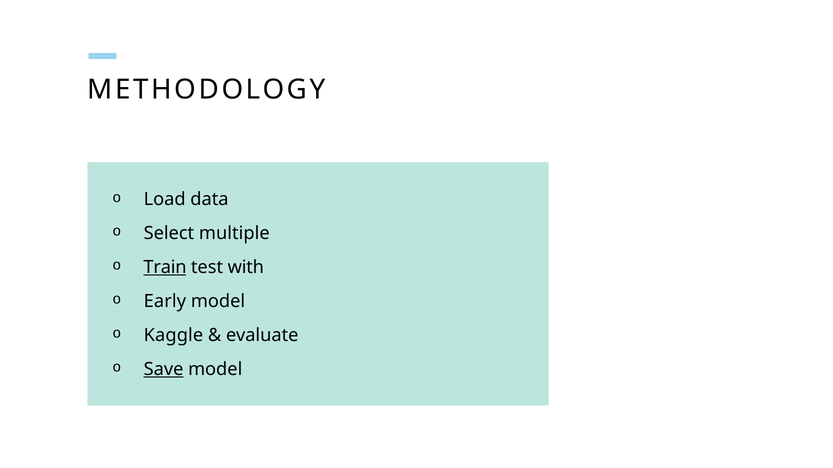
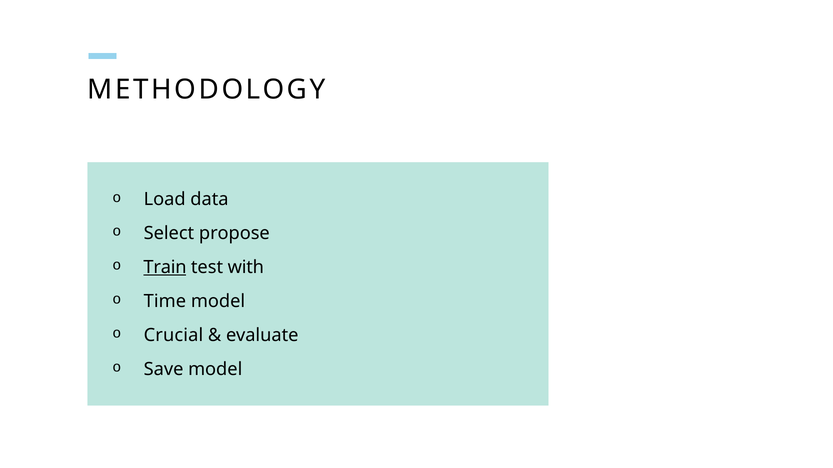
multiple: multiple -> propose
Early: Early -> Time
Kaggle: Kaggle -> Crucial
Save underline: present -> none
